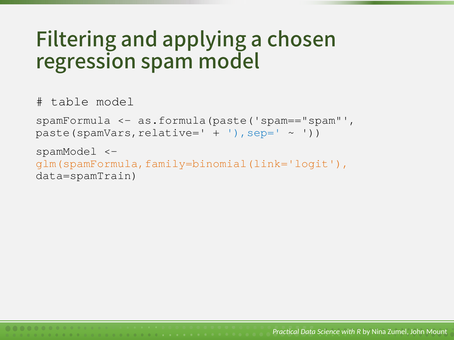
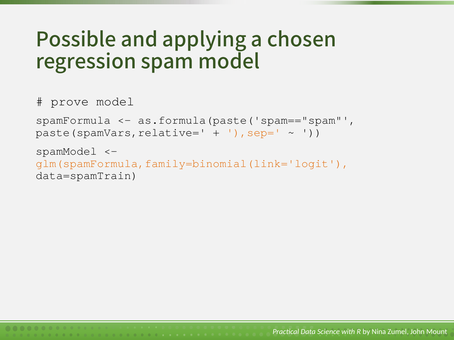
Filtering: Filtering -> Possible
table: table -> prove
),sep= colour: blue -> orange
